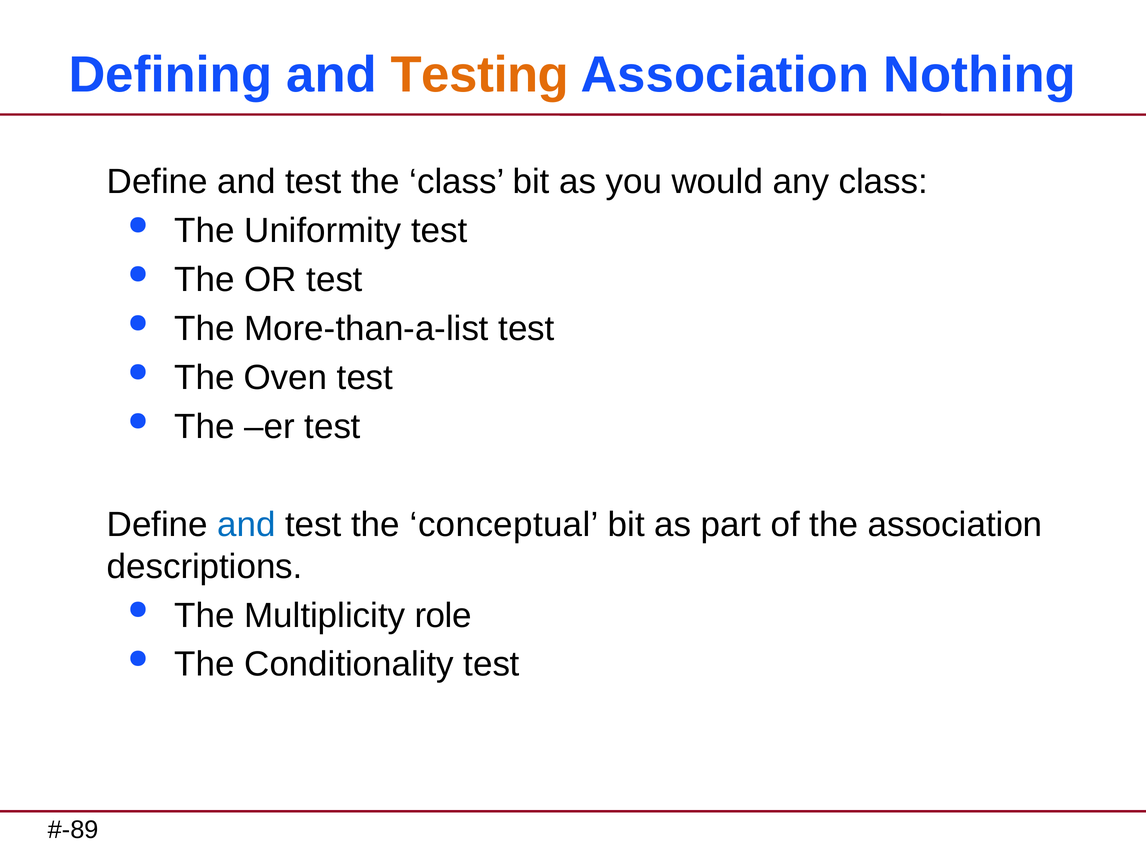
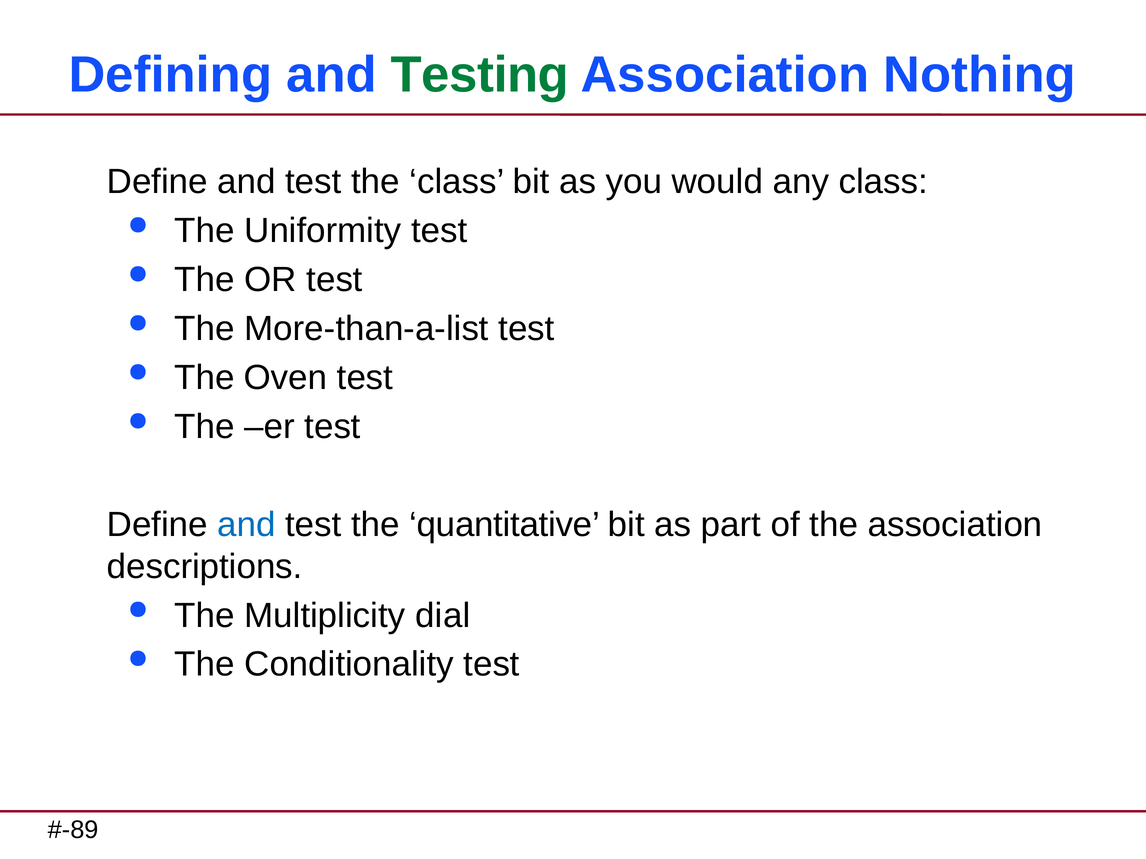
Testing colour: orange -> green
conceptual: conceptual -> quantitative
role: role -> dial
